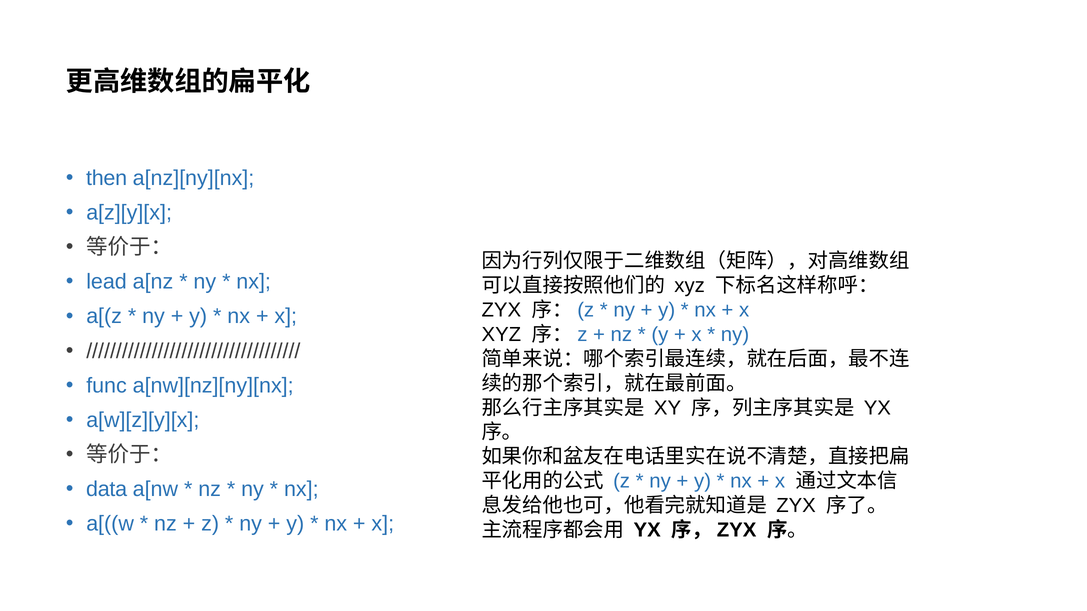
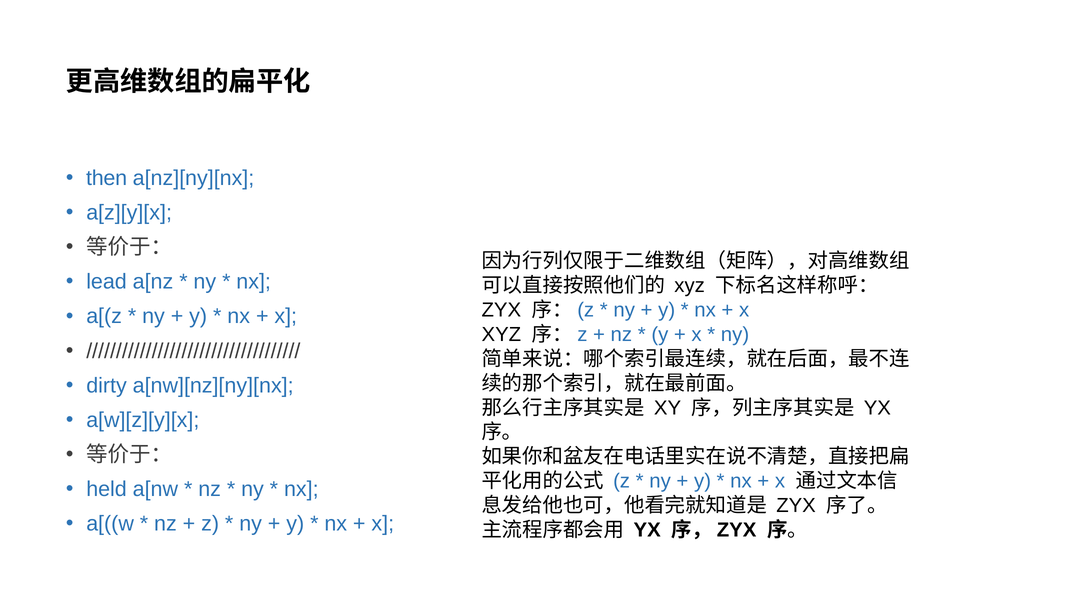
func: func -> dirty
data: data -> held
